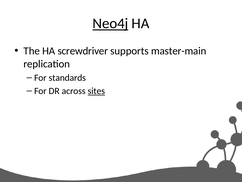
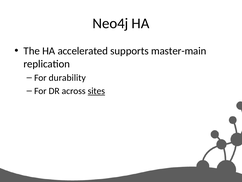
Neo4j underline: present -> none
screwdriver: screwdriver -> accelerated
standards: standards -> durability
